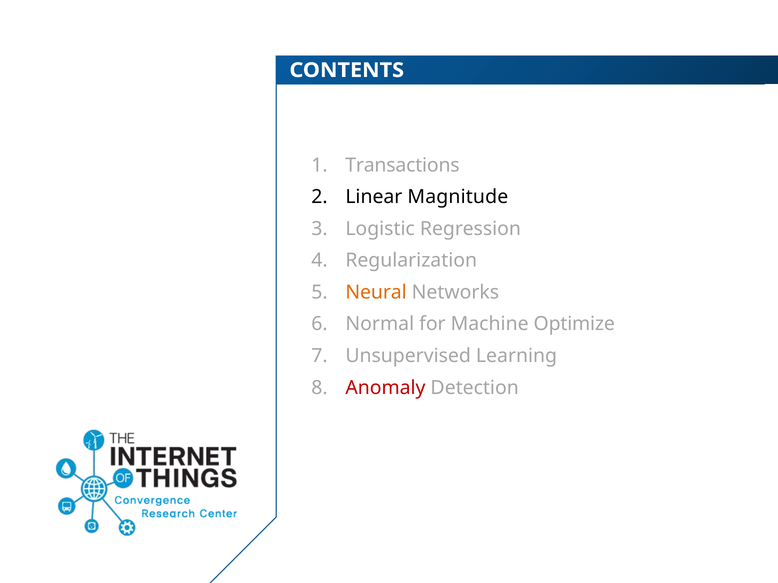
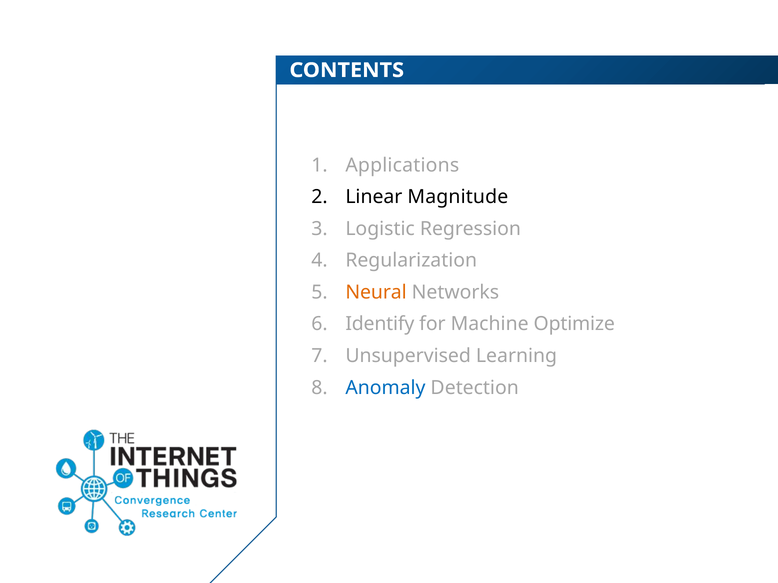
Transactions: Transactions -> Applications
Normal: Normal -> Identify
Anomaly colour: red -> blue
